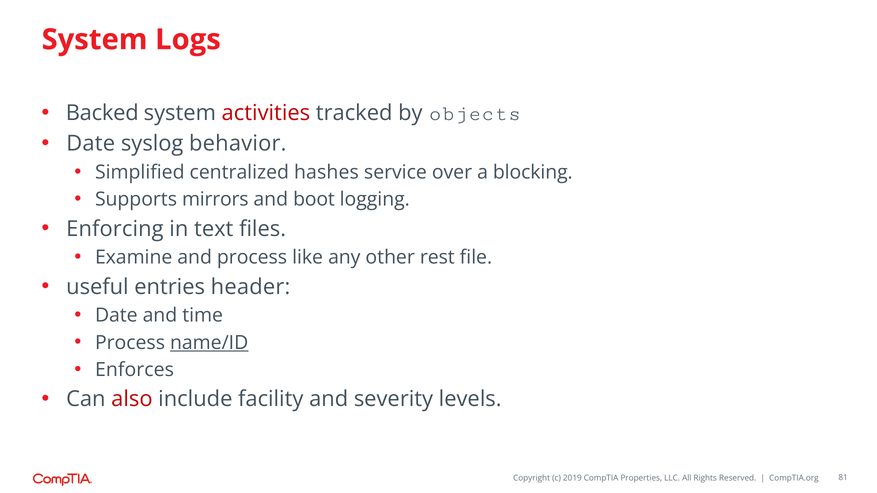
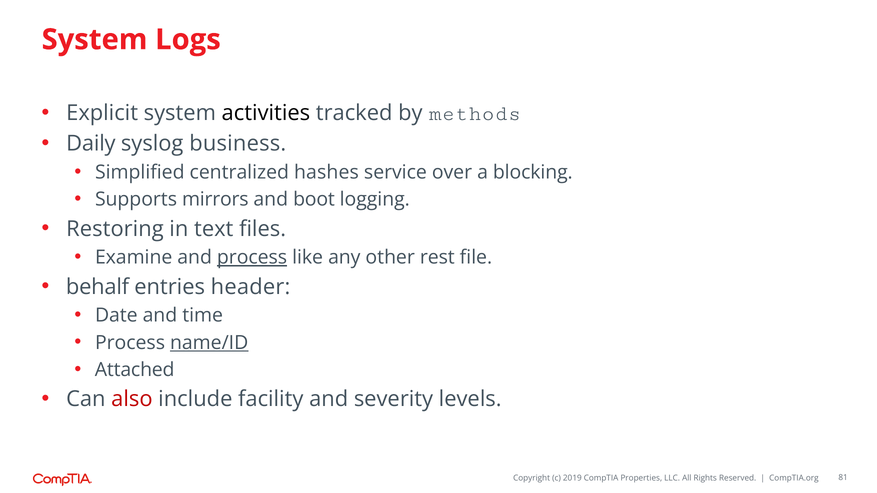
Backed: Backed -> Explicit
activities colour: red -> black
objects: objects -> methods
Date at (91, 144): Date -> Daily
behavior: behavior -> business
Enforcing: Enforcing -> Restoring
process at (252, 258) underline: none -> present
useful: useful -> behalf
Enforces: Enforces -> Attached
